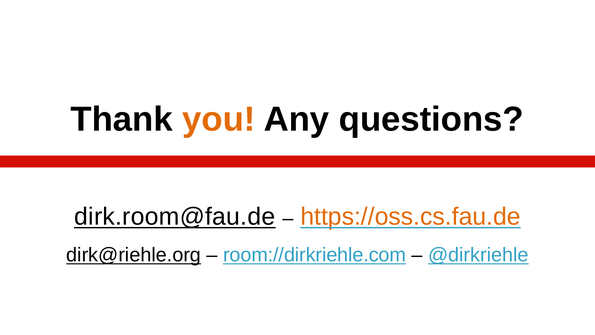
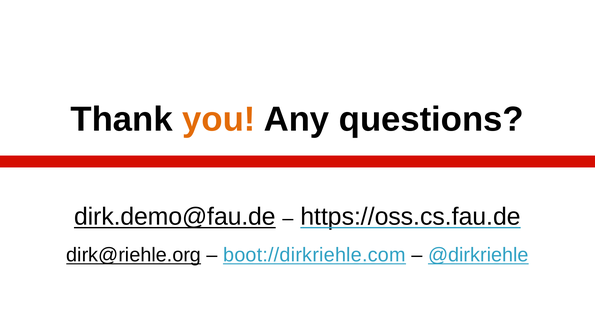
dirk.room@fau.de: dirk.room@fau.de -> dirk.demo@fau.de
https://oss.cs.fau.de colour: orange -> black
room://dirkriehle.com: room://dirkriehle.com -> boot://dirkriehle.com
